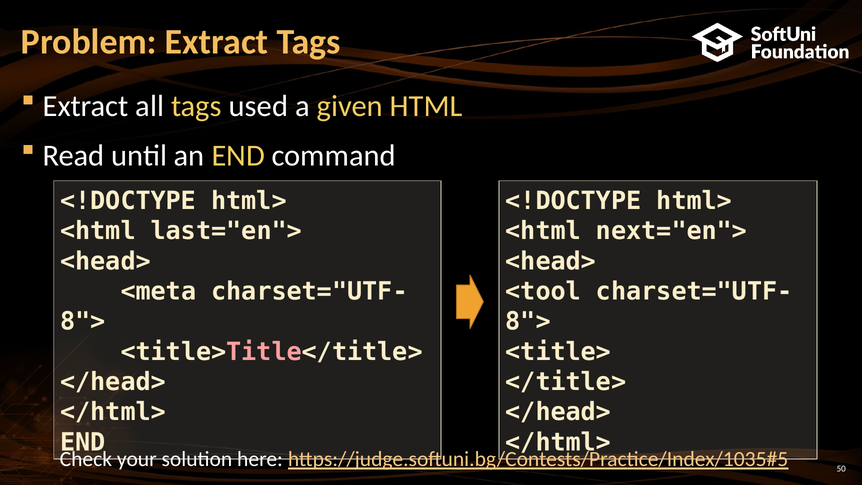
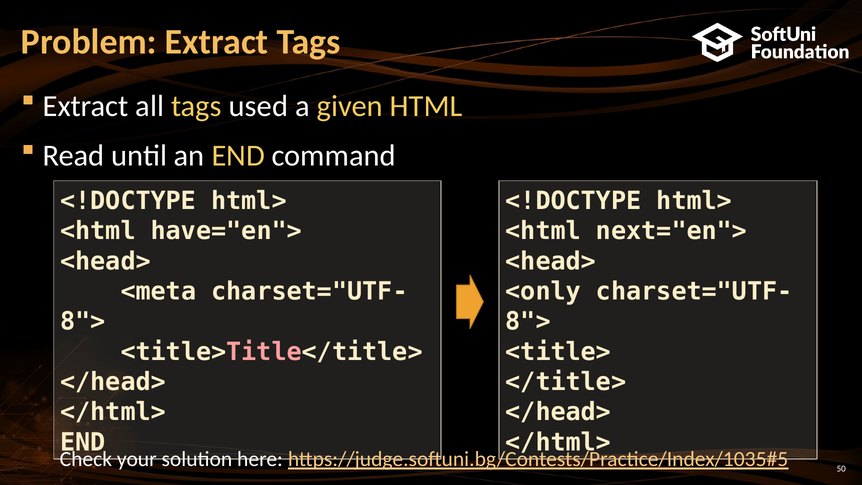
last="en">: last="en"> -> have="en">
<tool: <tool -> <only
